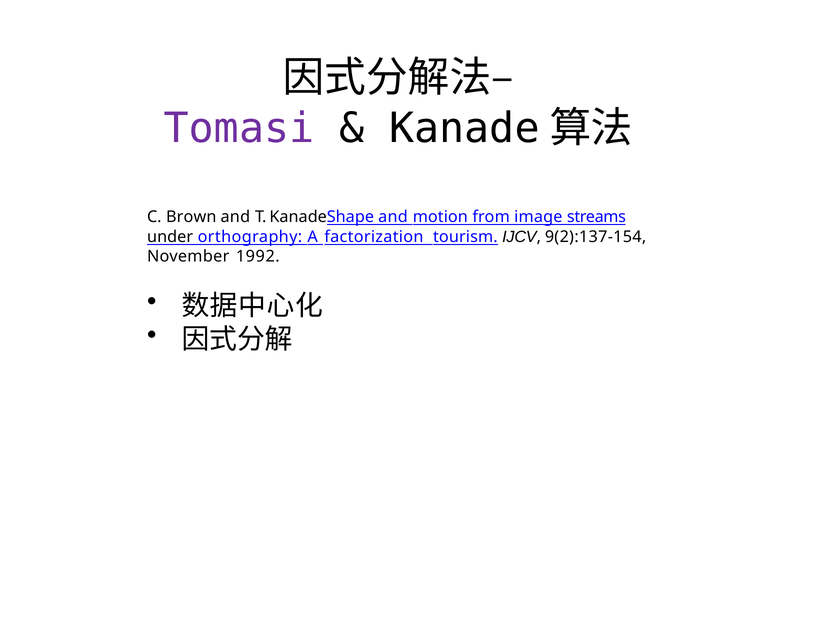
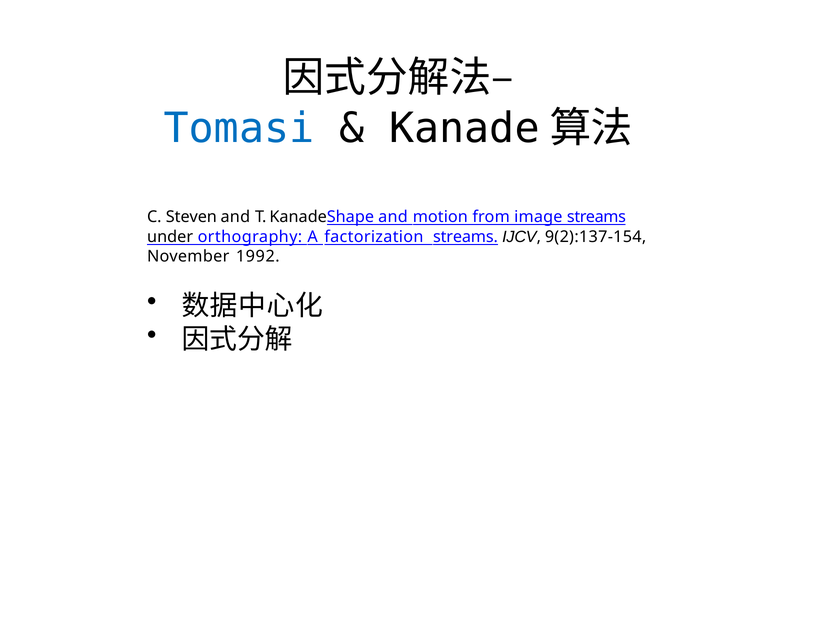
Tomasi colour: purple -> blue
Brown: Brown -> Steven
factorization tourism: tourism -> streams
